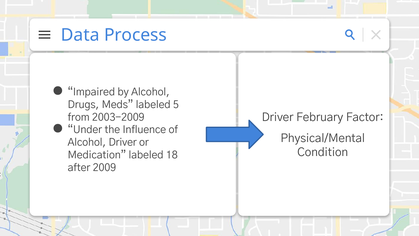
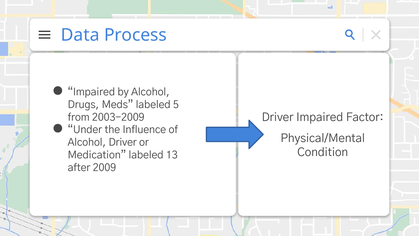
Driver February: February -> Impaired
18: 18 -> 13
